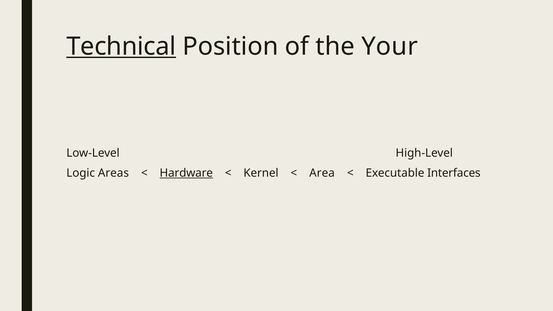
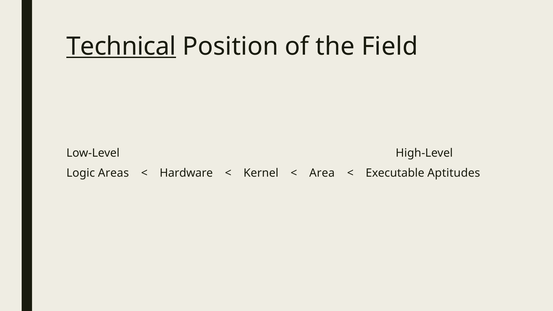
Your: Your -> Field
Hardware underline: present -> none
Interfaces: Interfaces -> Aptitudes
